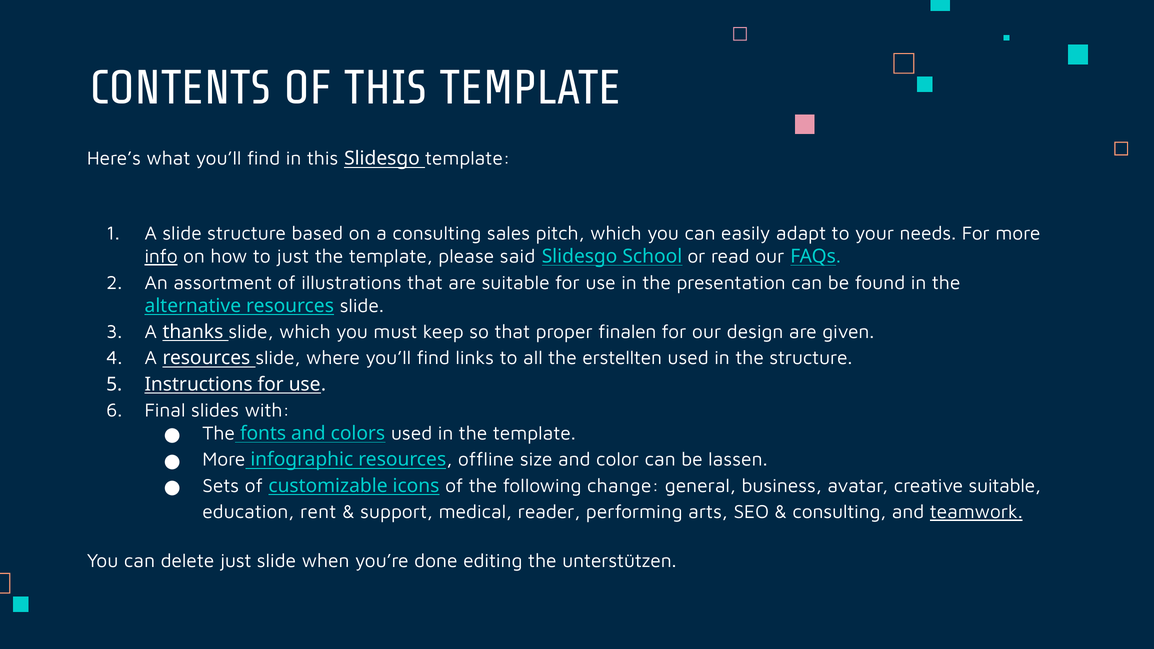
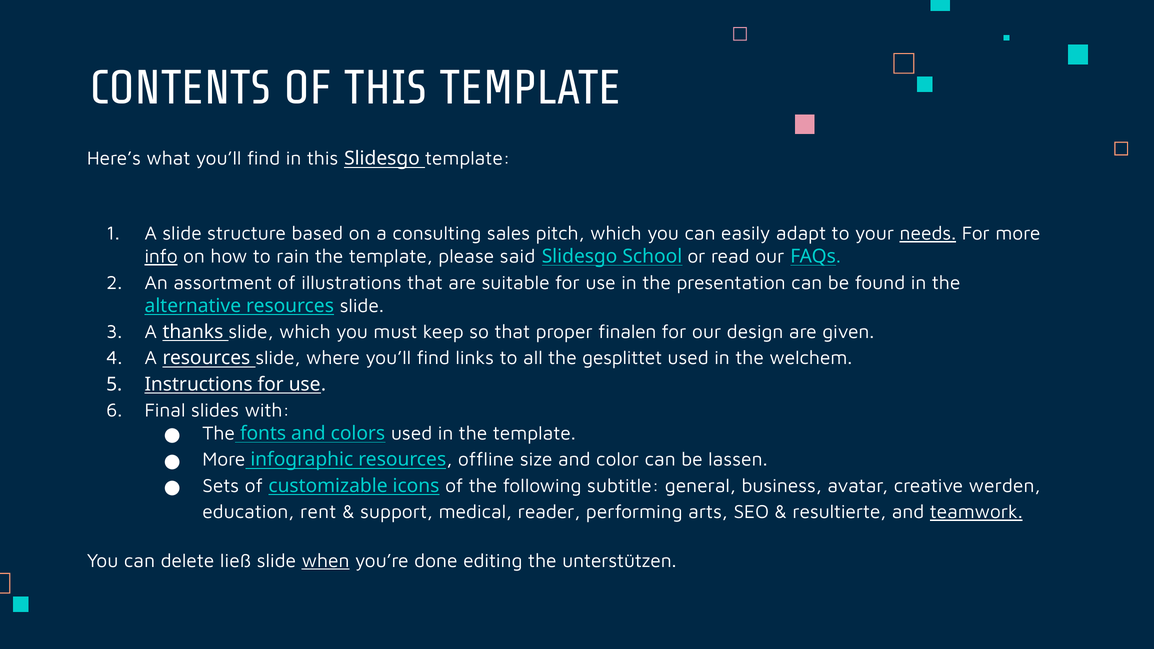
needs underline: none -> present
to just: just -> rain
erstellten: erstellten -> gesplittet
the structure: structure -> welchem
change: change -> subtitle
creative suitable: suitable -> werden
consulting at (839, 512): consulting -> resultierte
delete just: just -> ließ
when underline: none -> present
